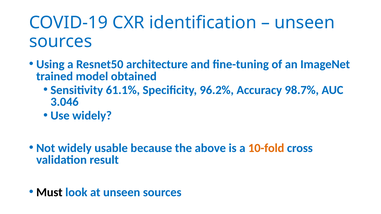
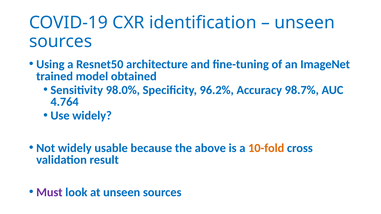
61.1%: 61.1% -> 98.0%
3.046: 3.046 -> 4.764
Must colour: black -> purple
